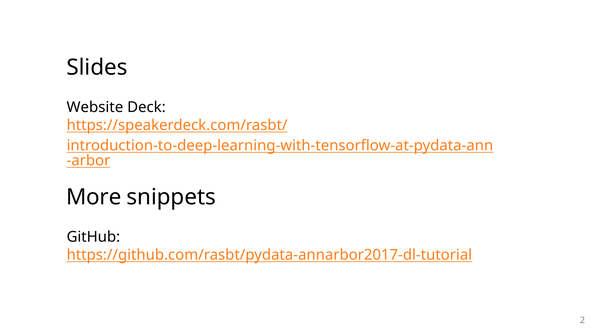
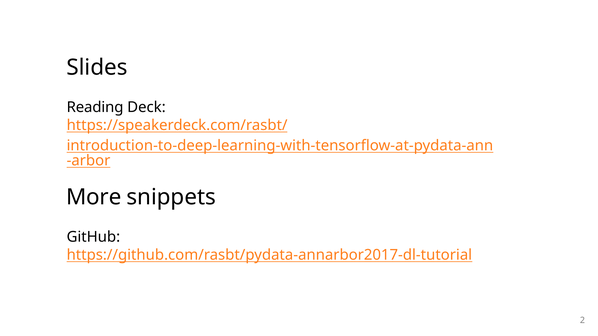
Website: Website -> Reading
